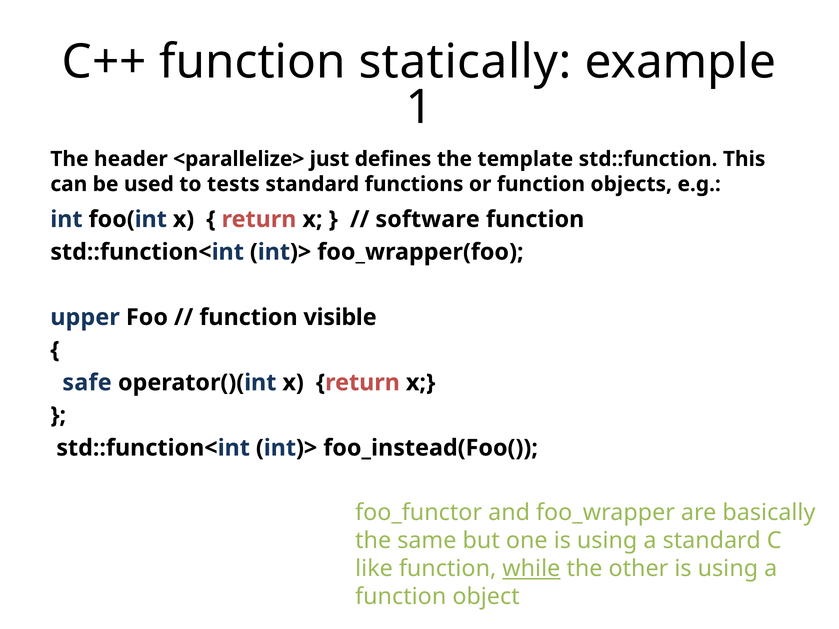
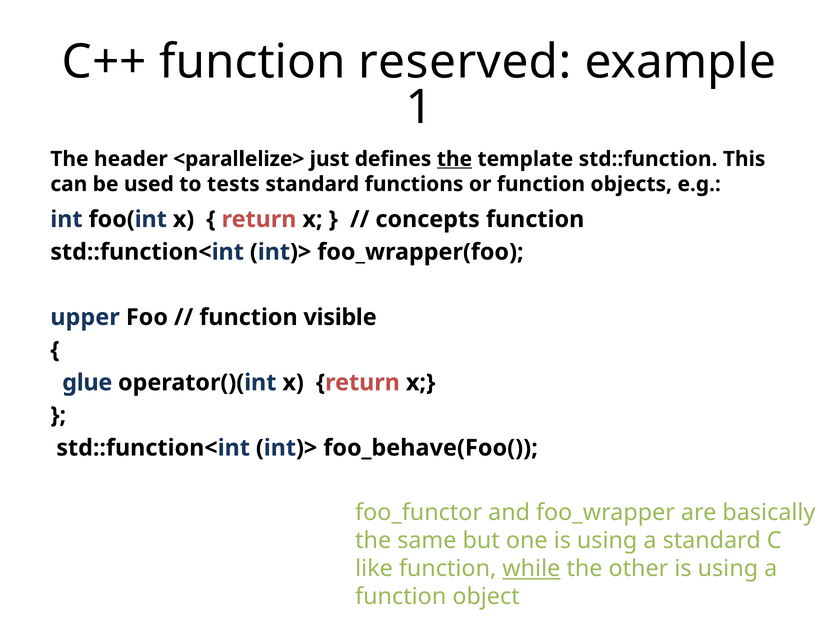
statically: statically -> reserved
the at (454, 159) underline: none -> present
software: software -> concepts
safe: safe -> glue
foo_instead(Foo(: foo_instead(Foo( -> foo_behave(Foo(
